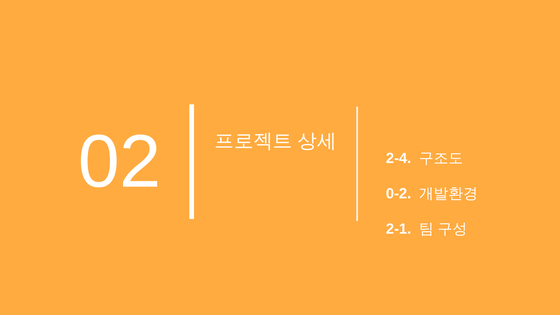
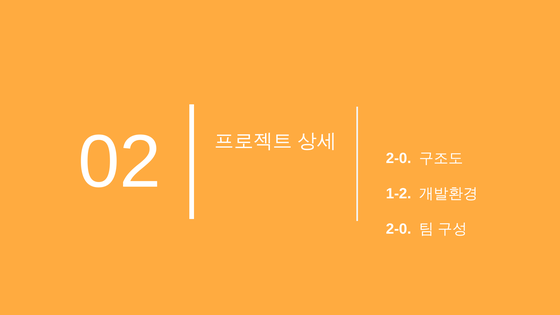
2-4 at (399, 158): 2-4 -> 2-0
0-2: 0-2 -> 1-2
2-1 at (399, 229): 2-1 -> 2-0
